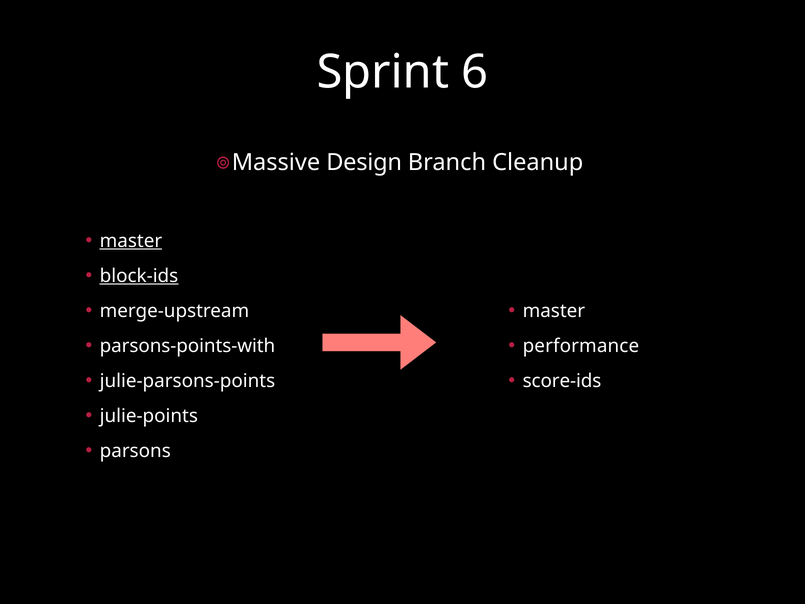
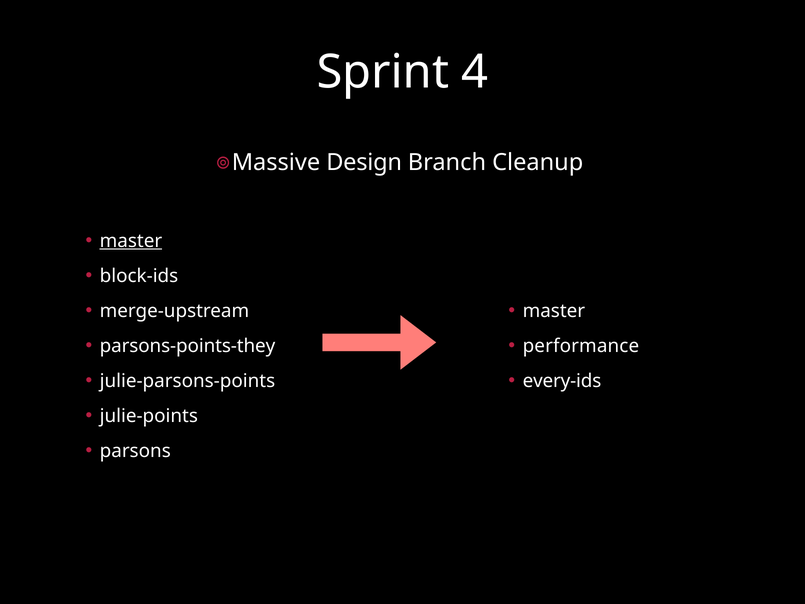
6: 6 -> 4
block-ids underline: present -> none
parsons-points-with: parsons-points-with -> parsons-points-they
score-ids: score-ids -> every-ids
